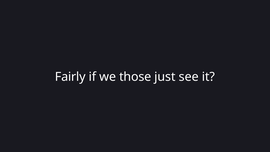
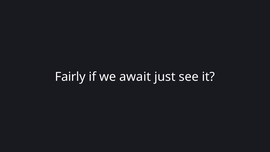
those: those -> await
